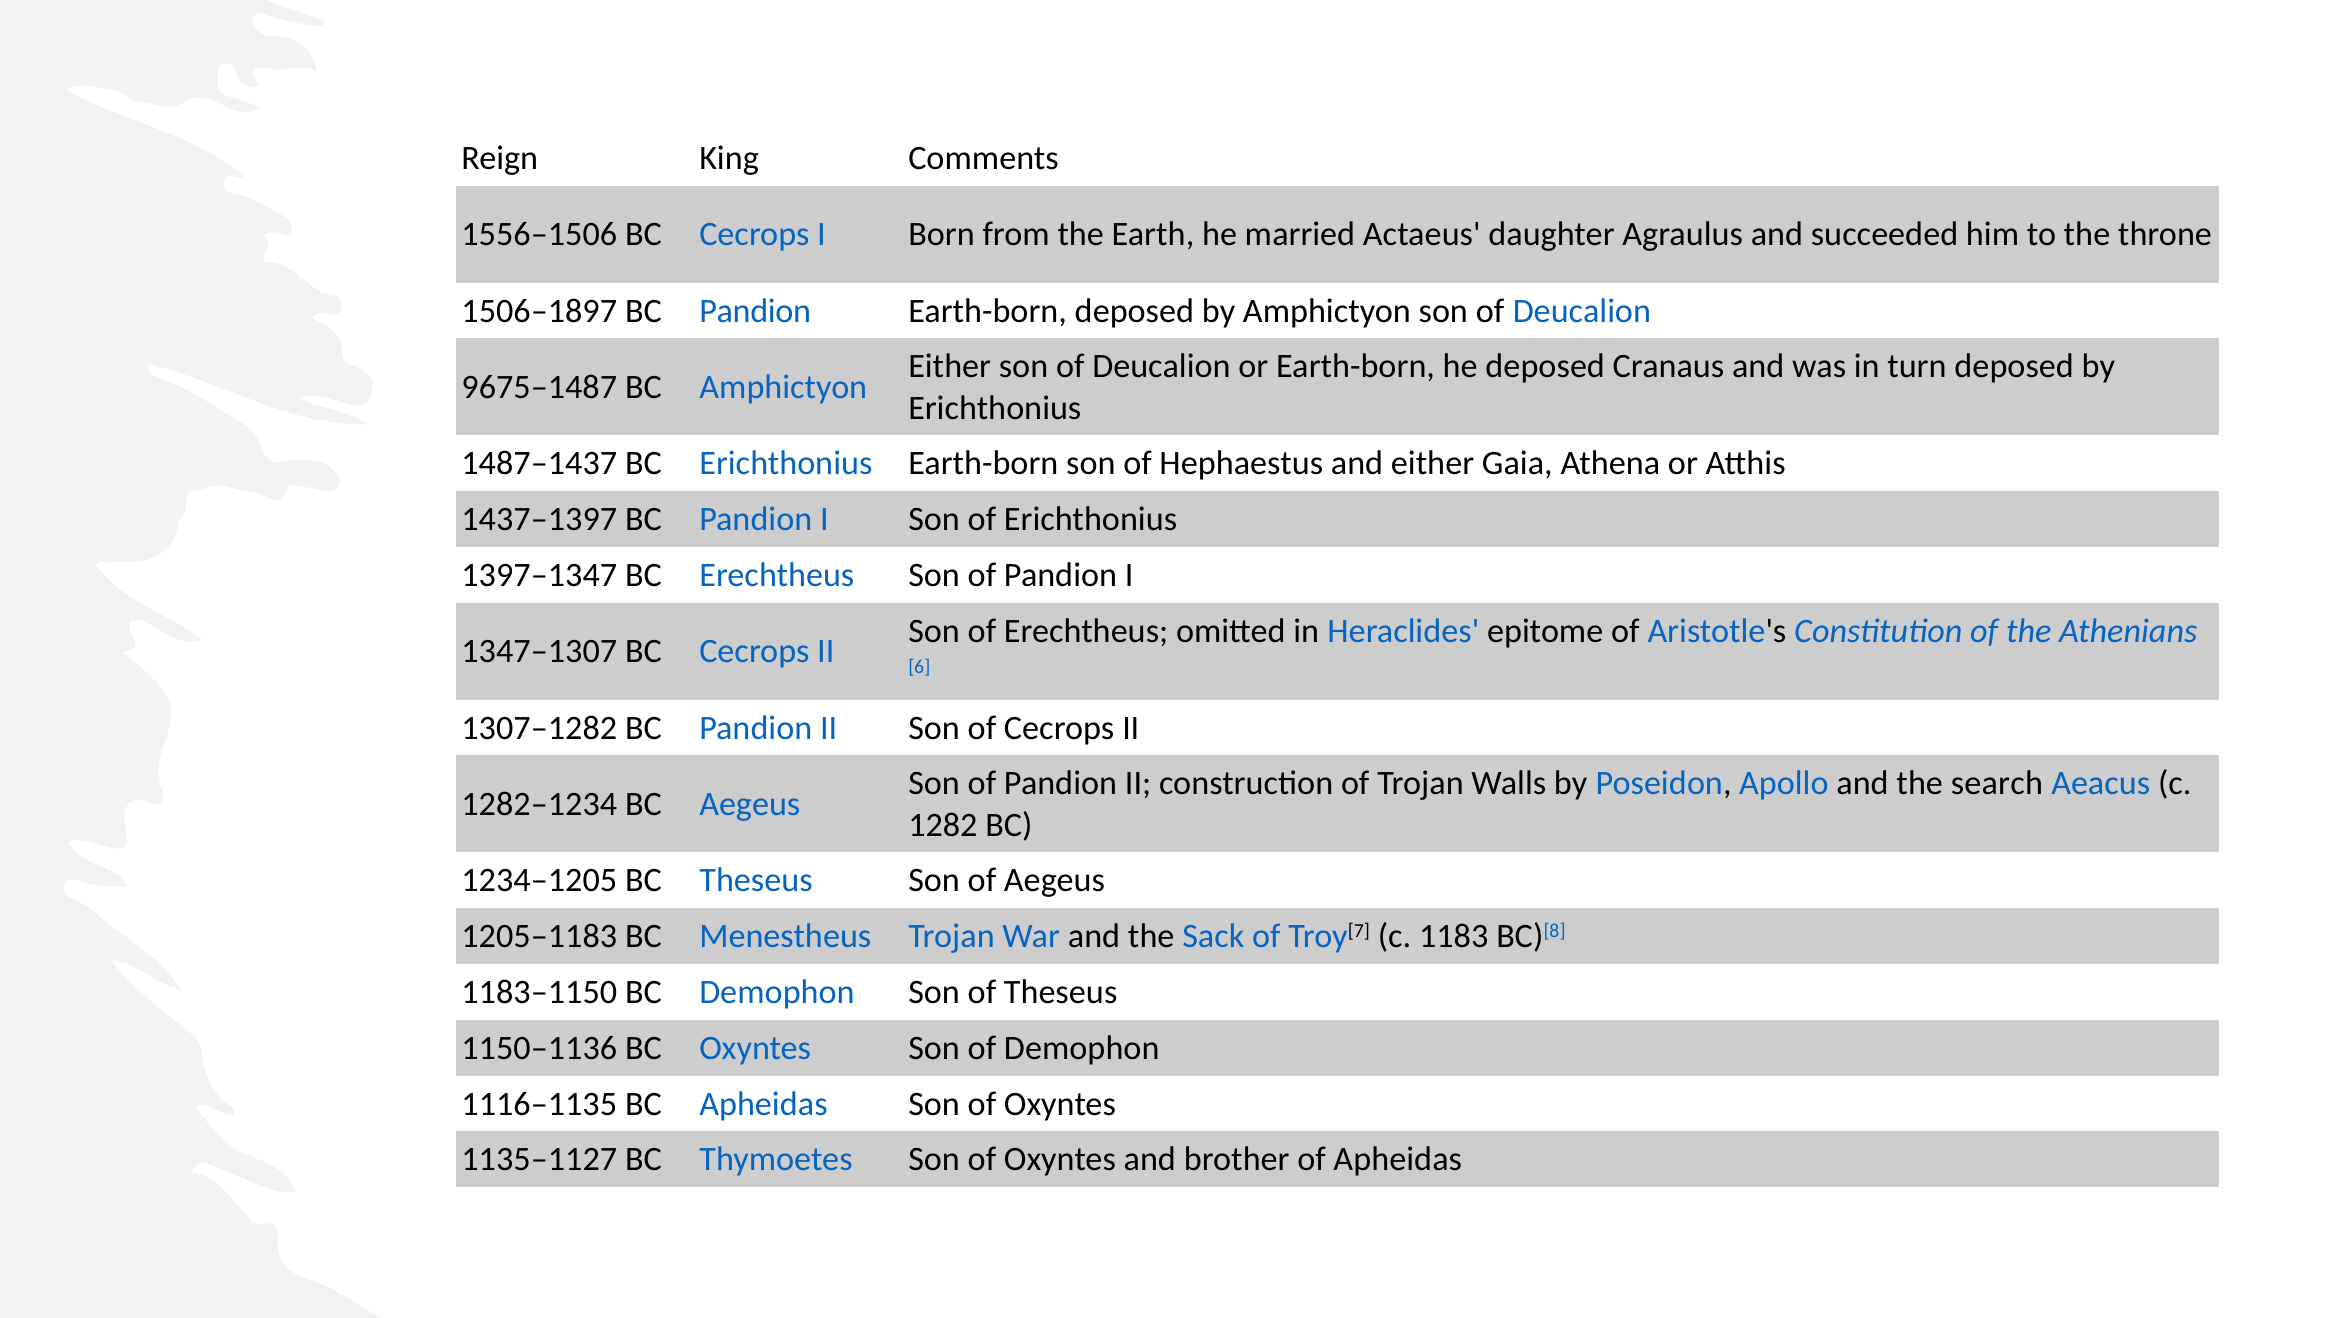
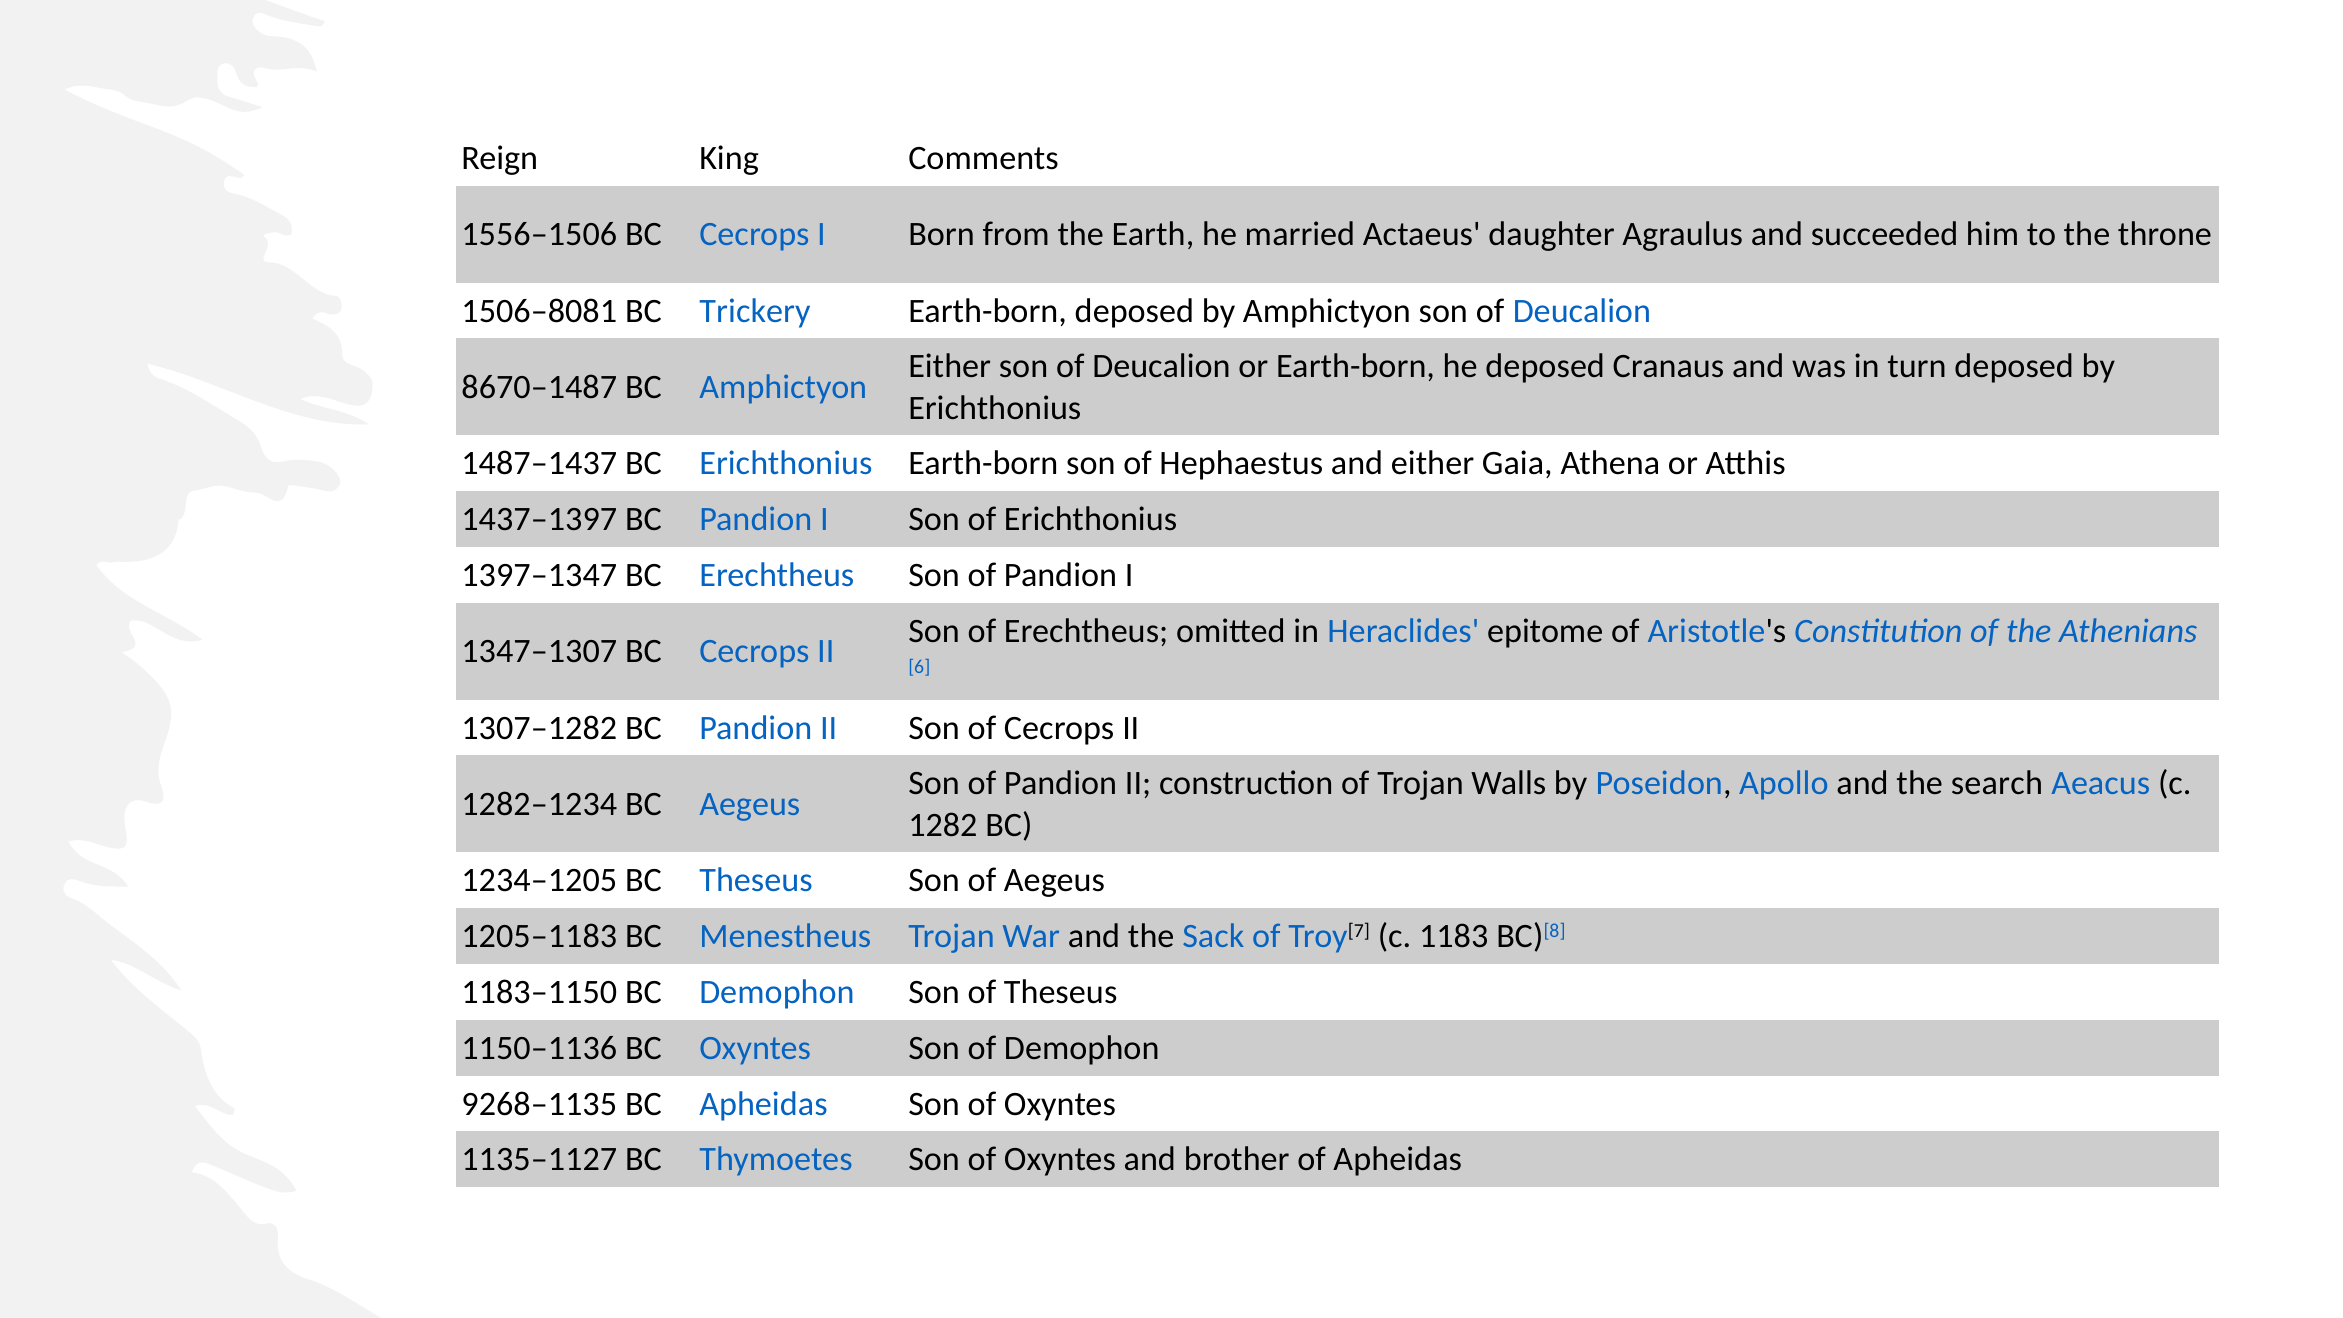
1506–1897: 1506–1897 -> 1506–8081
Pandion at (755, 311): Pandion -> Trickery
9675–1487: 9675–1487 -> 8670–1487
1116–1135: 1116–1135 -> 9268–1135
